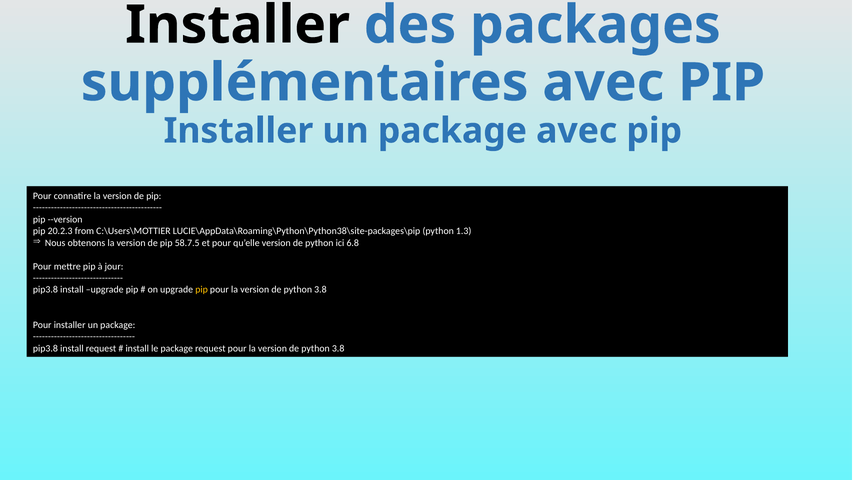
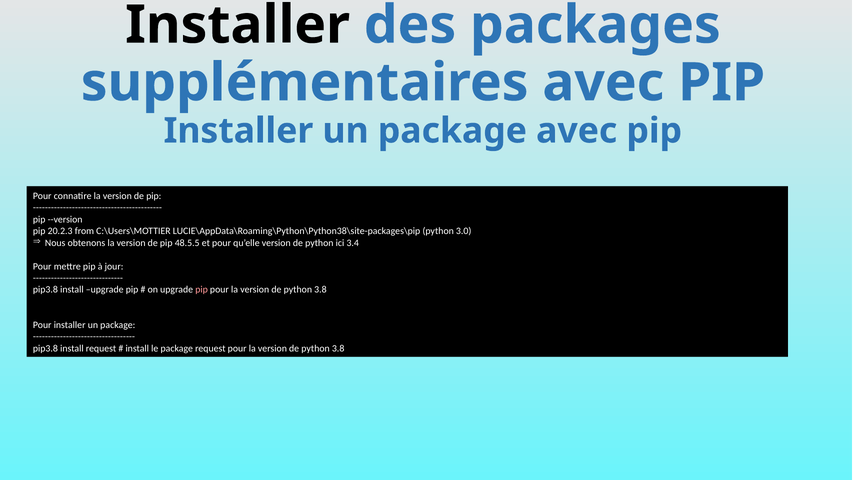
1.3: 1.3 -> 3.0
58.7.5: 58.7.5 -> 48.5.5
6.8: 6.8 -> 3.4
pip at (202, 290) colour: yellow -> pink
